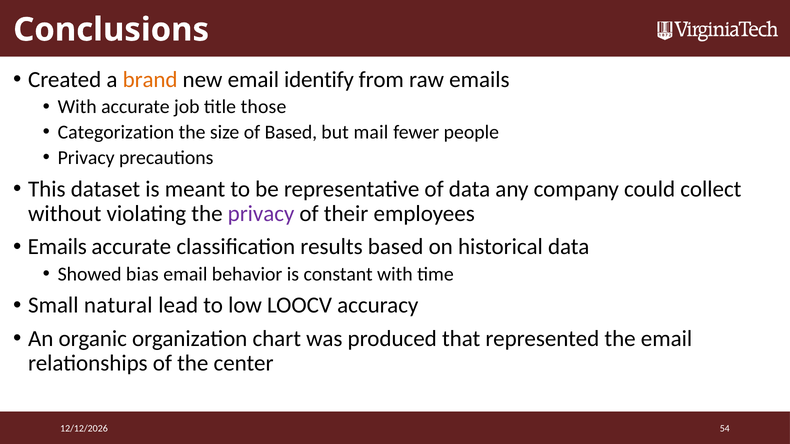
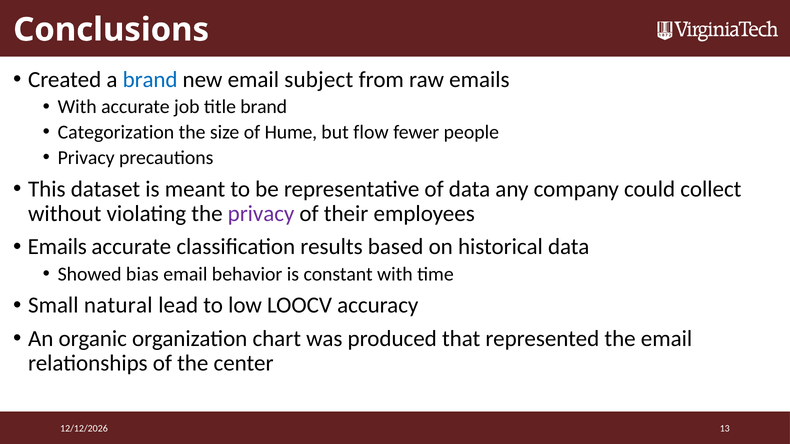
brand at (150, 80) colour: orange -> blue
identify: identify -> subject
title those: those -> brand
of Based: Based -> Hume
mail: mail -> flow
54: 54 -> 13
